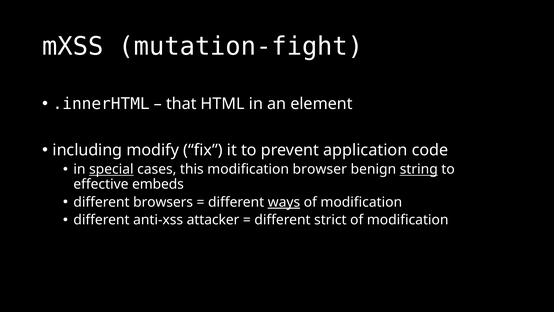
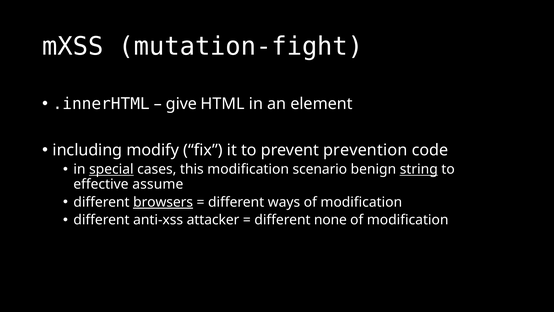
that: that -> give
application: application -> prevention
browser: browser -> scenario
embeds: embeds -> assume
browsers underline: none -> present
ways underline: present -> none
strict: strict -> none
